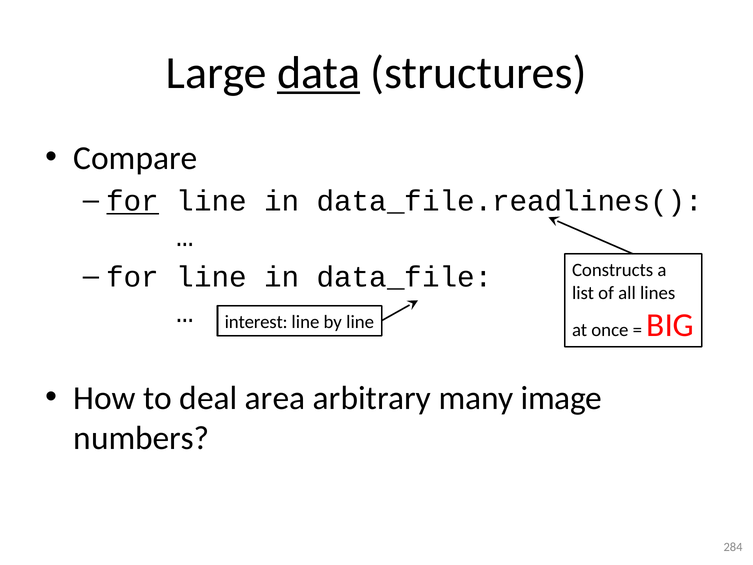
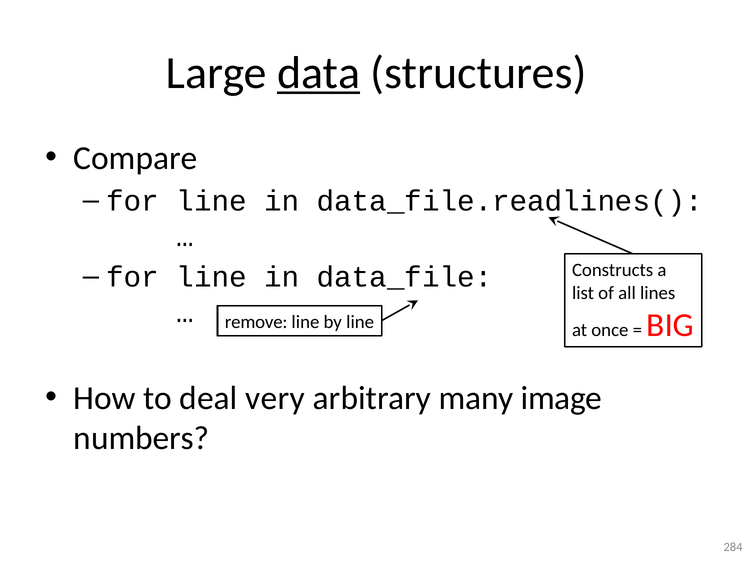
for at (133, 201) underline: present -> none
interest: interest -> remove
area: area -> very
